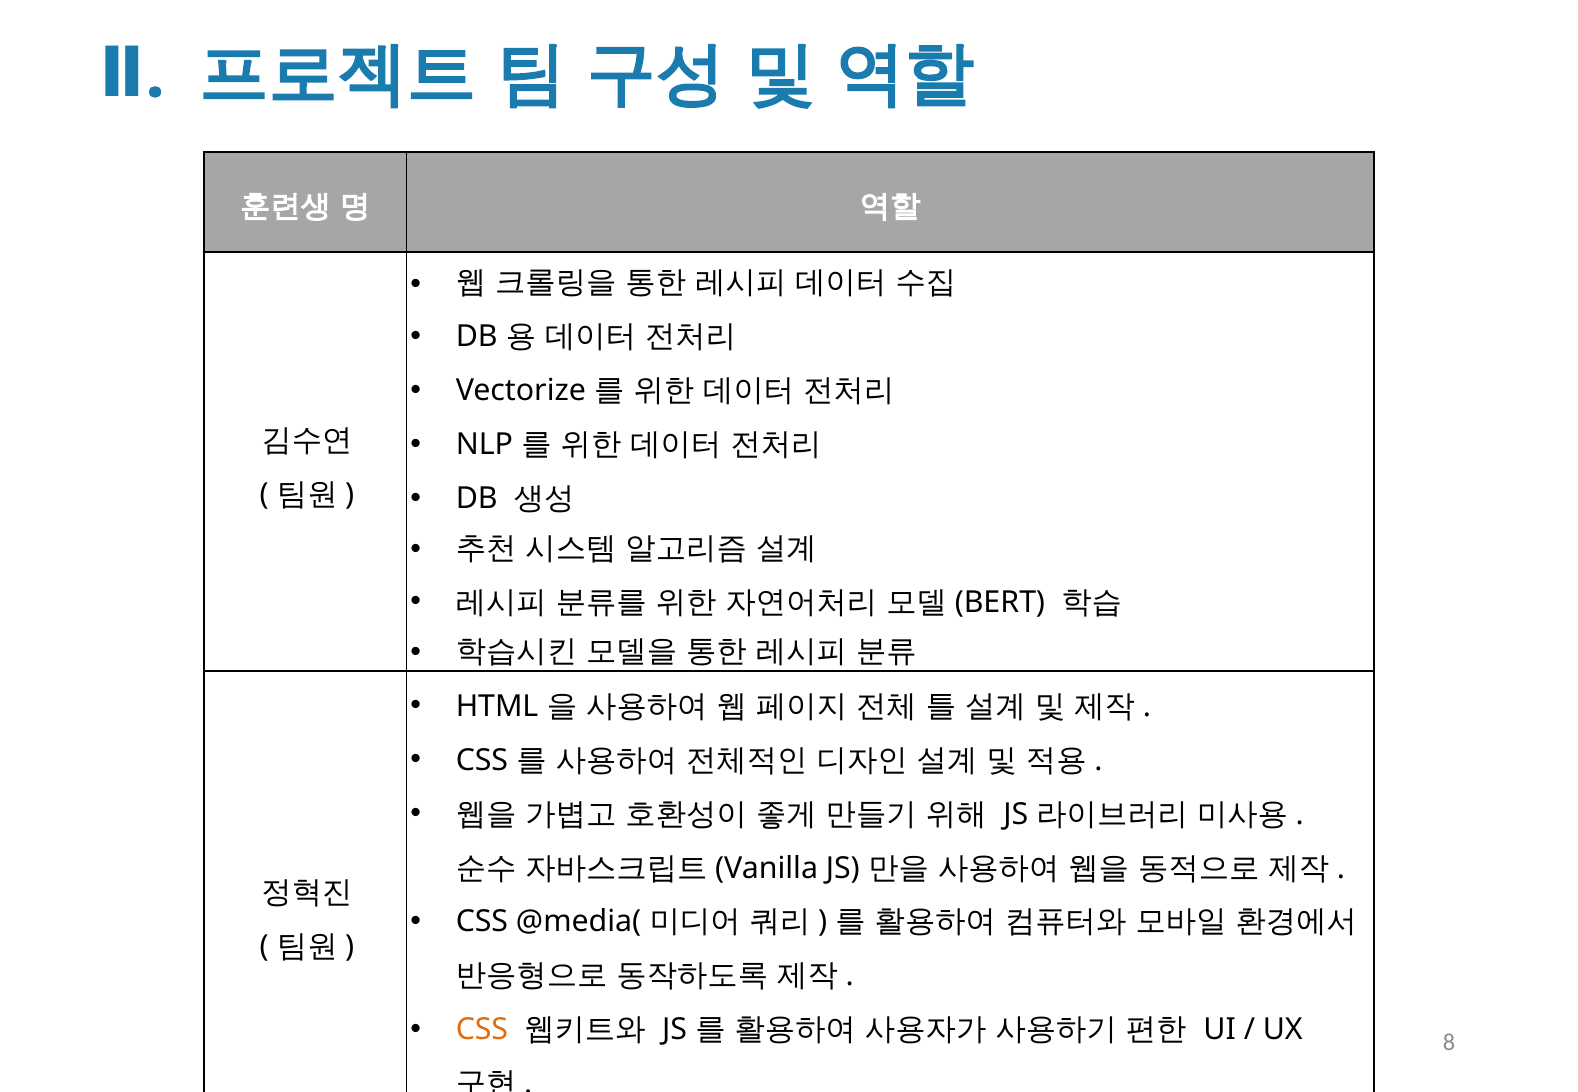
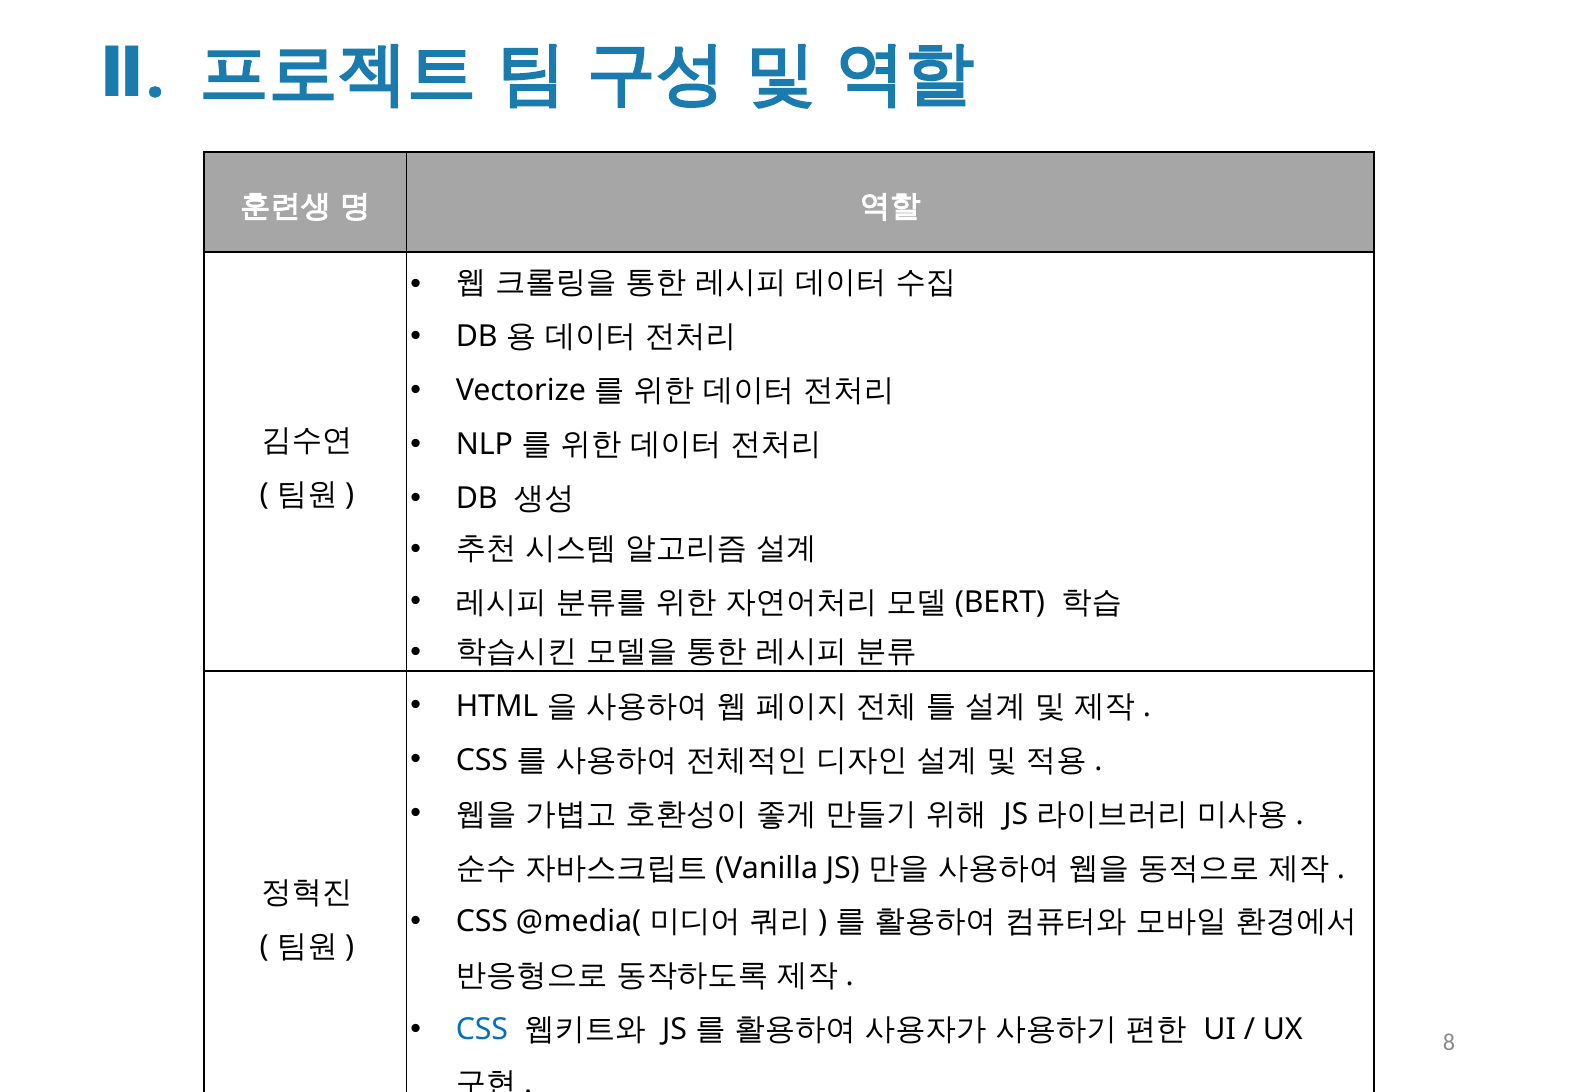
CSS at (482, 1030) colour: orange -> blue
